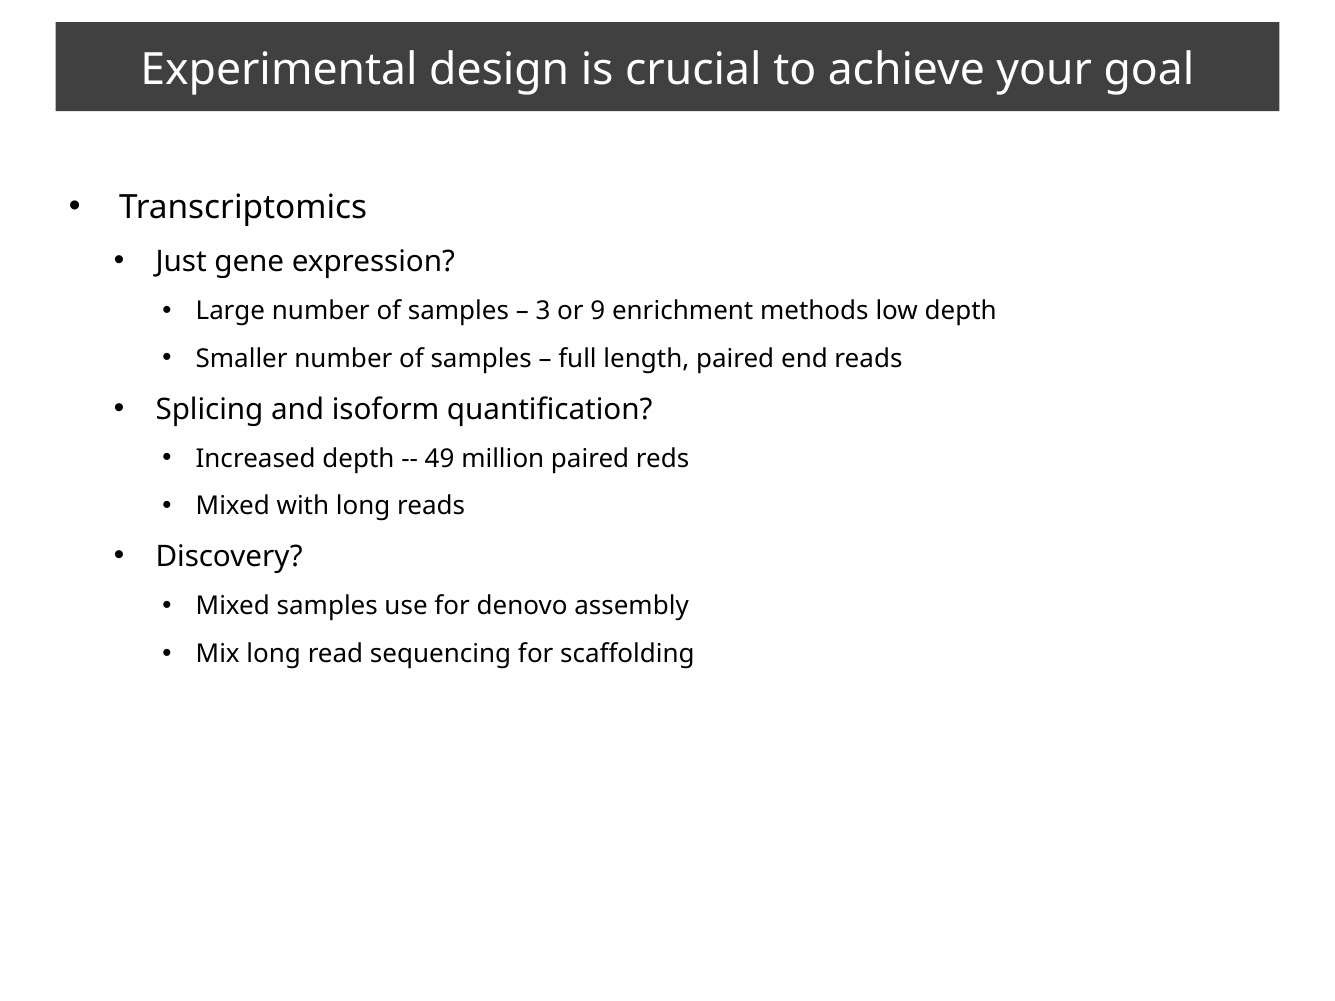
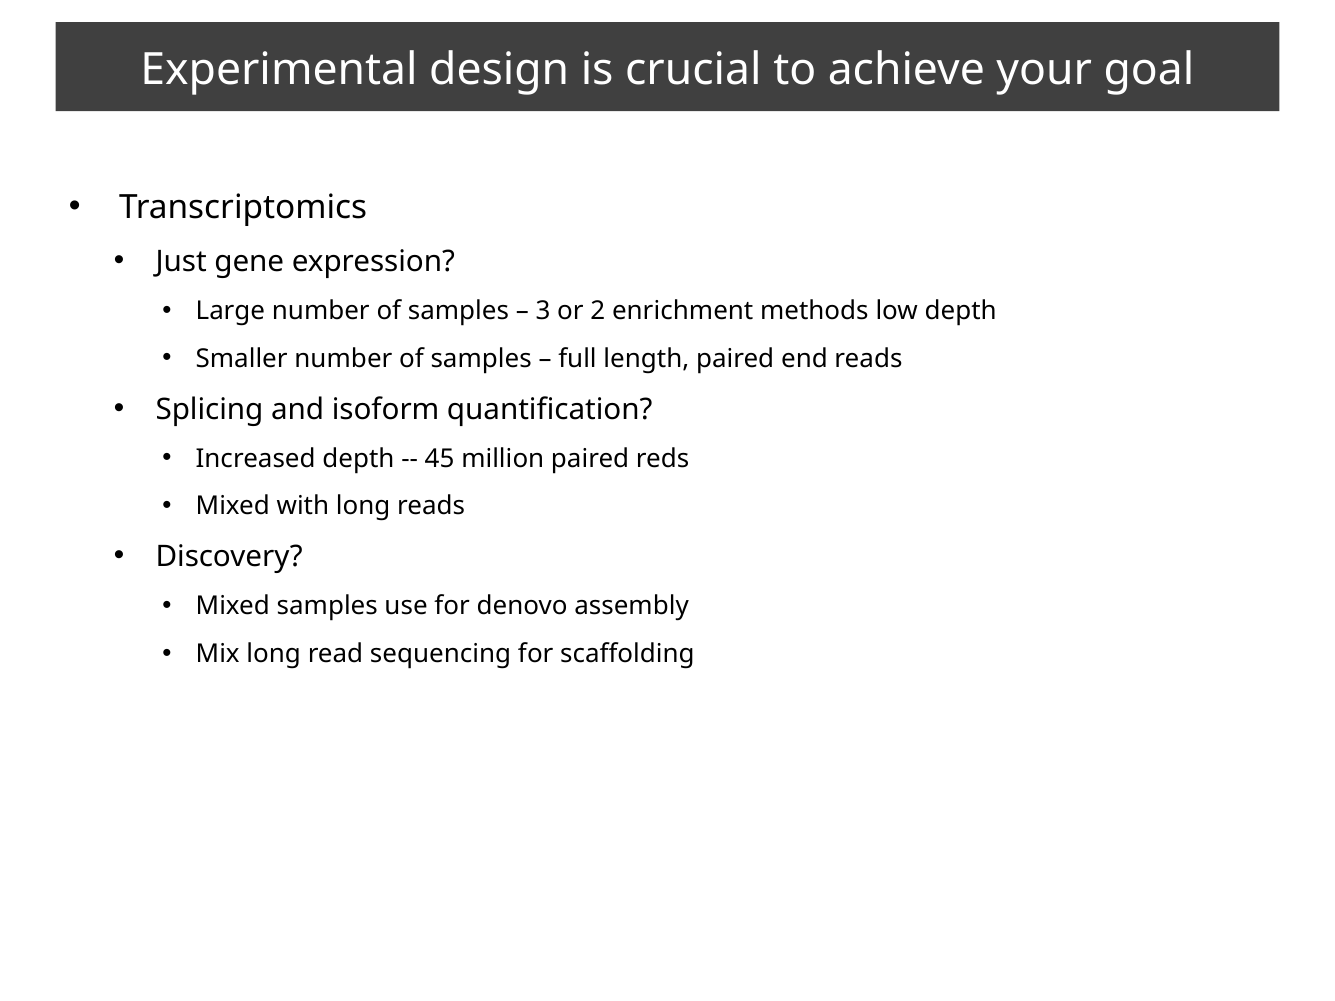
9: 9 -> 2
49: 49 -> 45
